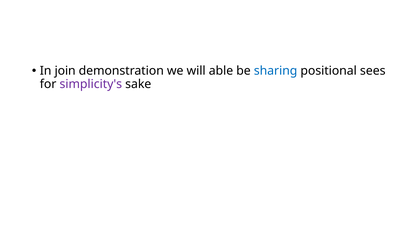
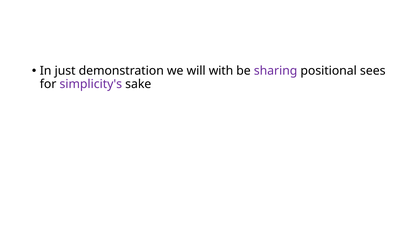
join: join -> just
able: able -> with
sharing colour: blue -> purple
